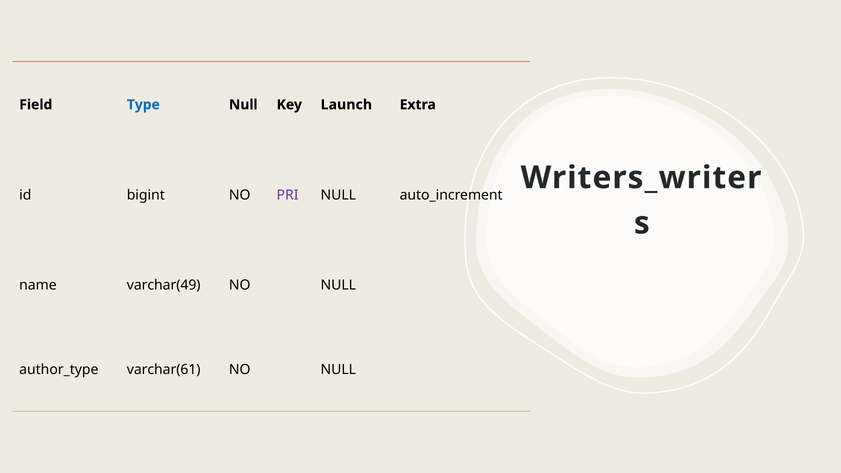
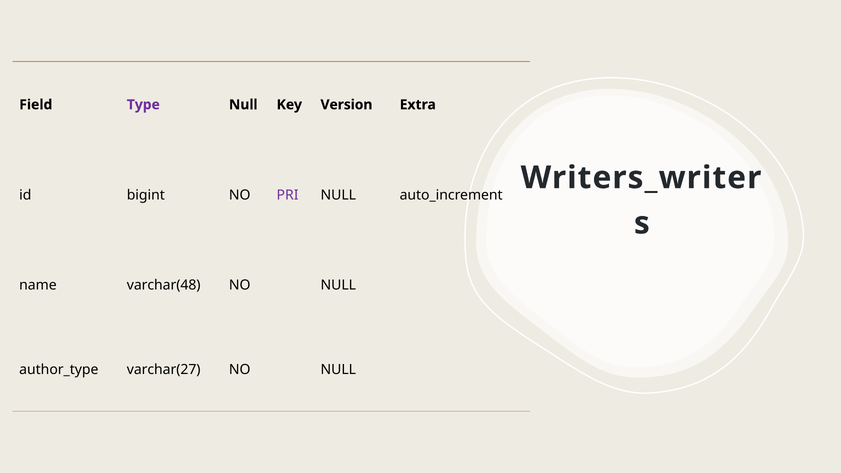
Type colour: blue -> purple
Launch: Launch -> Version
varchar(49: varchar(49 -> varchar(48
varchar(61: varchar(61 -> varchar(27
